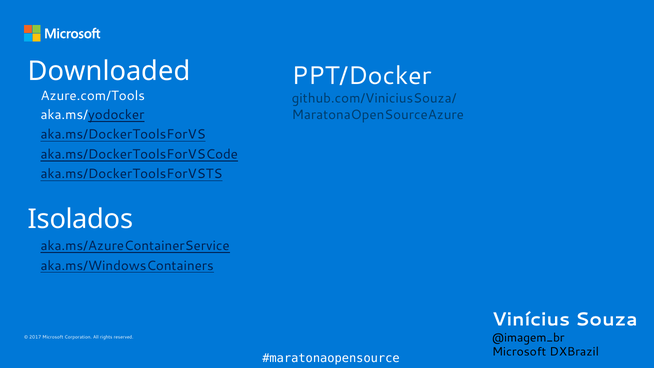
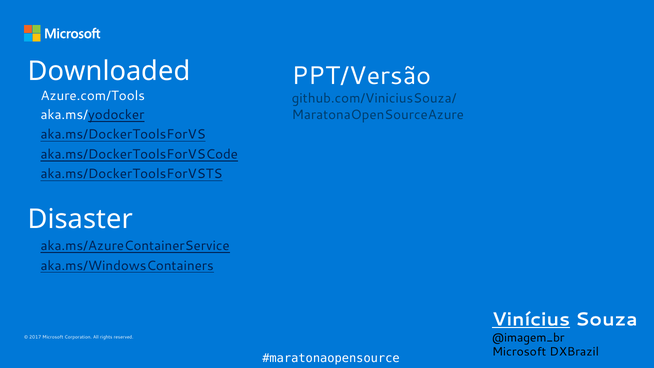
PPT/Docker: PPT/Docker -> PPT/Versão
Isolados: Isolados -> Disaster
Vinícius underline: none -> present
